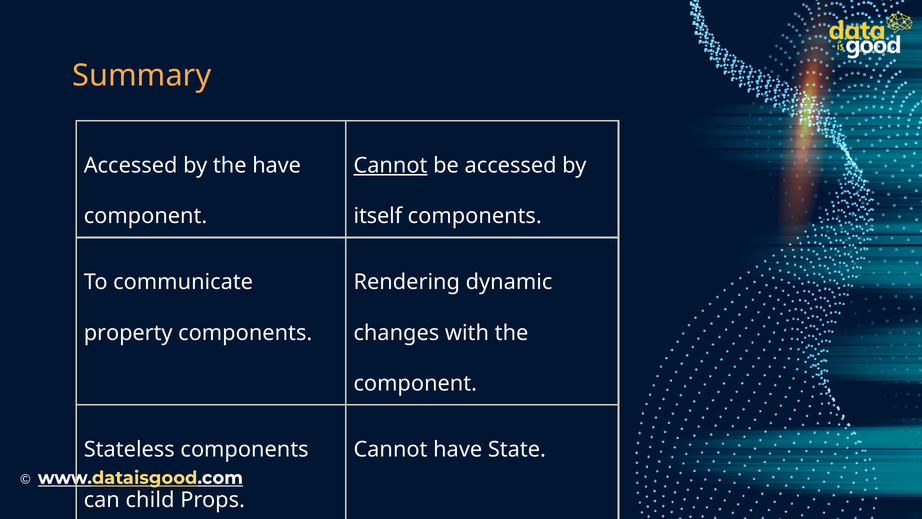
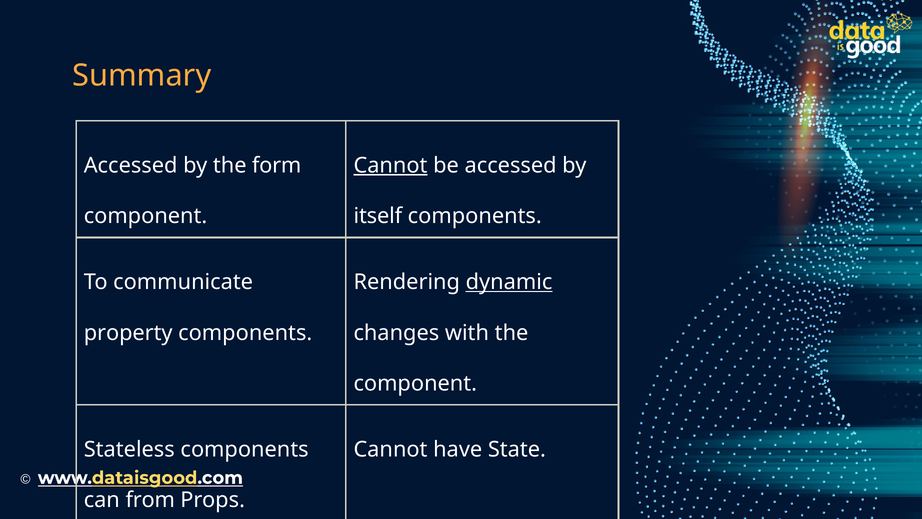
the have: have -> form
dynamic underline: none -> present
child: child -> from
